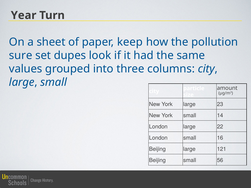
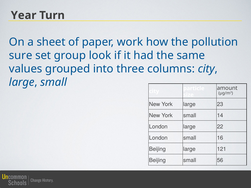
keep: keep -> work
dupes: dupes -> group
